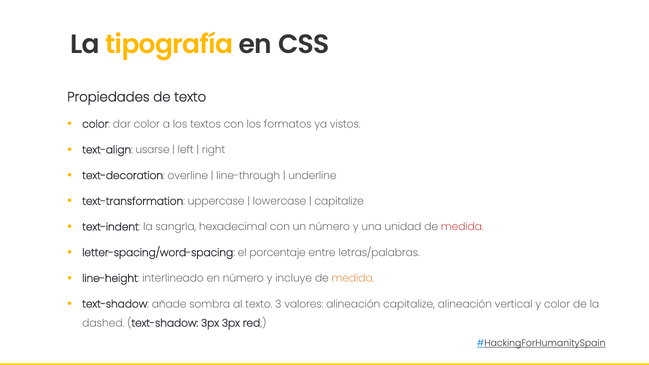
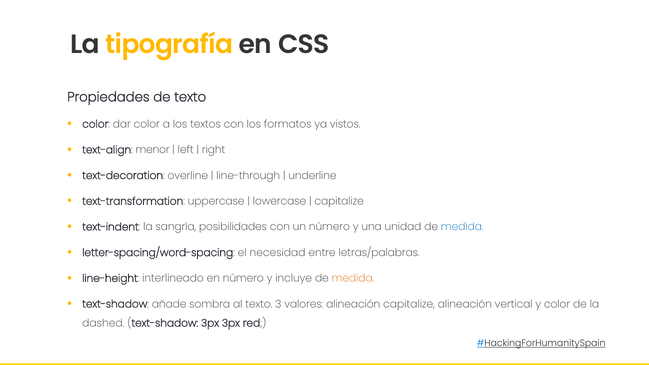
usarse: usarse -> menor
hexadecimal: hexadecimal -> posibilidades
medida at (462, 227) colour: red -> blue
porcentaje: porcentaje -> necesidad
